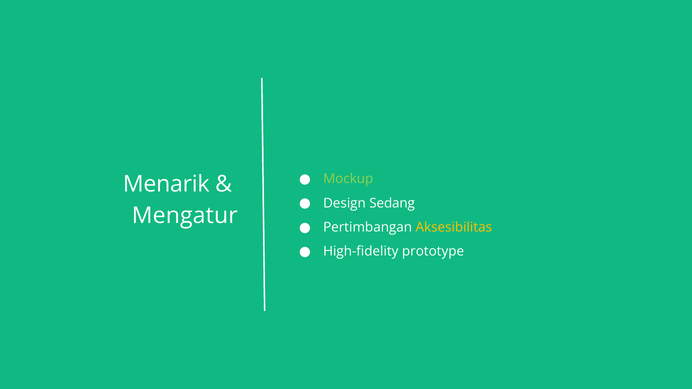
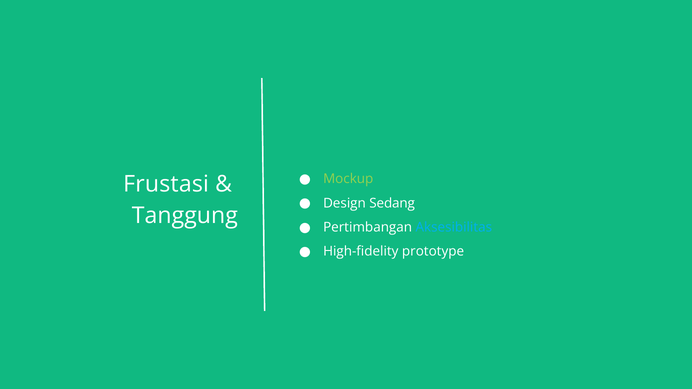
Menarik: Menarik -> Frustasi
Mengatur: Mengatur -> Tanggung
Aksesibilitas colour: yellow -> light blue
